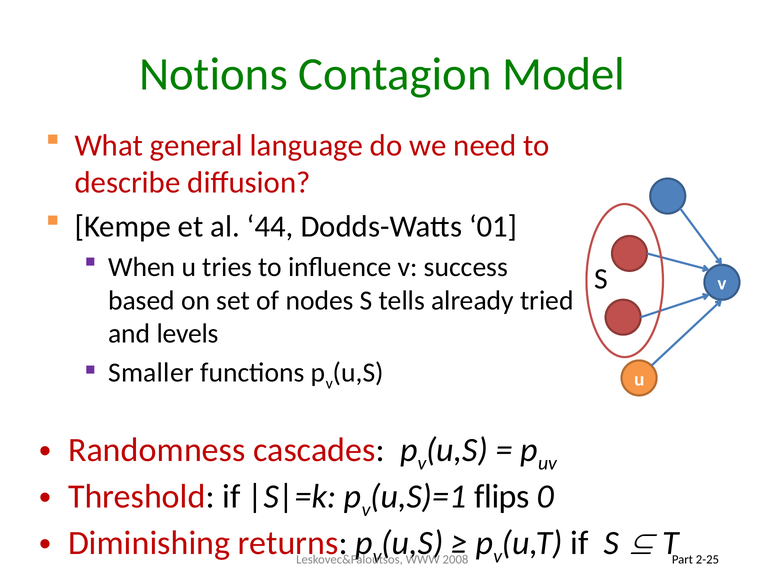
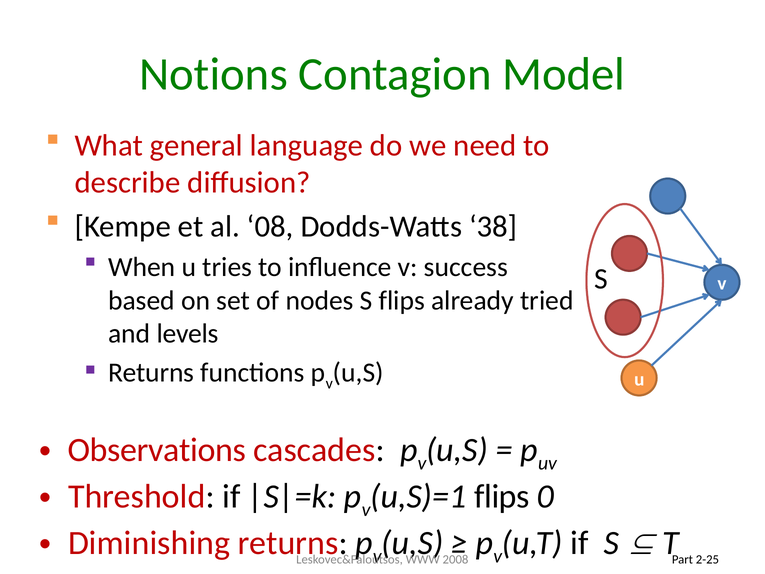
44: 44 -> 08
01: 01 -> 38
S tells: tells -> flips
Smaller at (151, 373): Smaller -> Returns
Randomness: Randomness -> Observations
